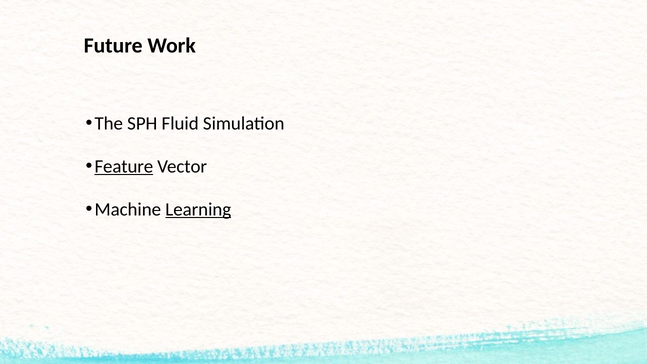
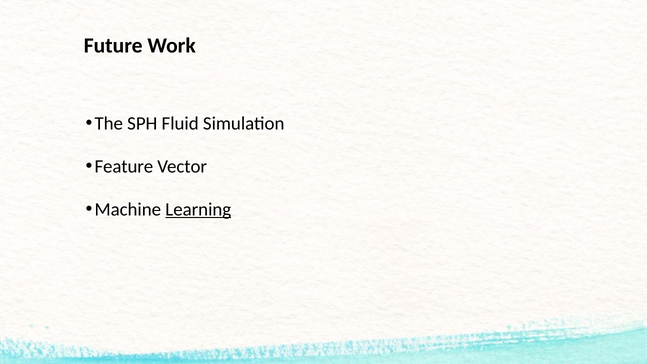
Feature underline: present -> none
